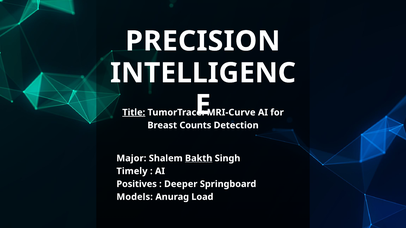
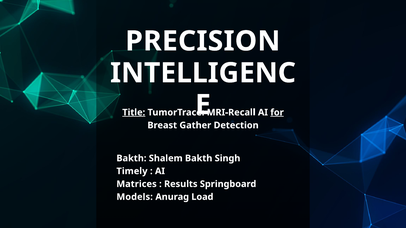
MRI-Curve: MRI-Curve -> MRI-Recall
for underline: none -> present
Counts: Counts -> Gather
Major at (131, 159): Major -> Bakth
Bakth at (199, 159) underline: present -> none
Positives: Positives -> Matrices
Deeper: Deeper -> Results
